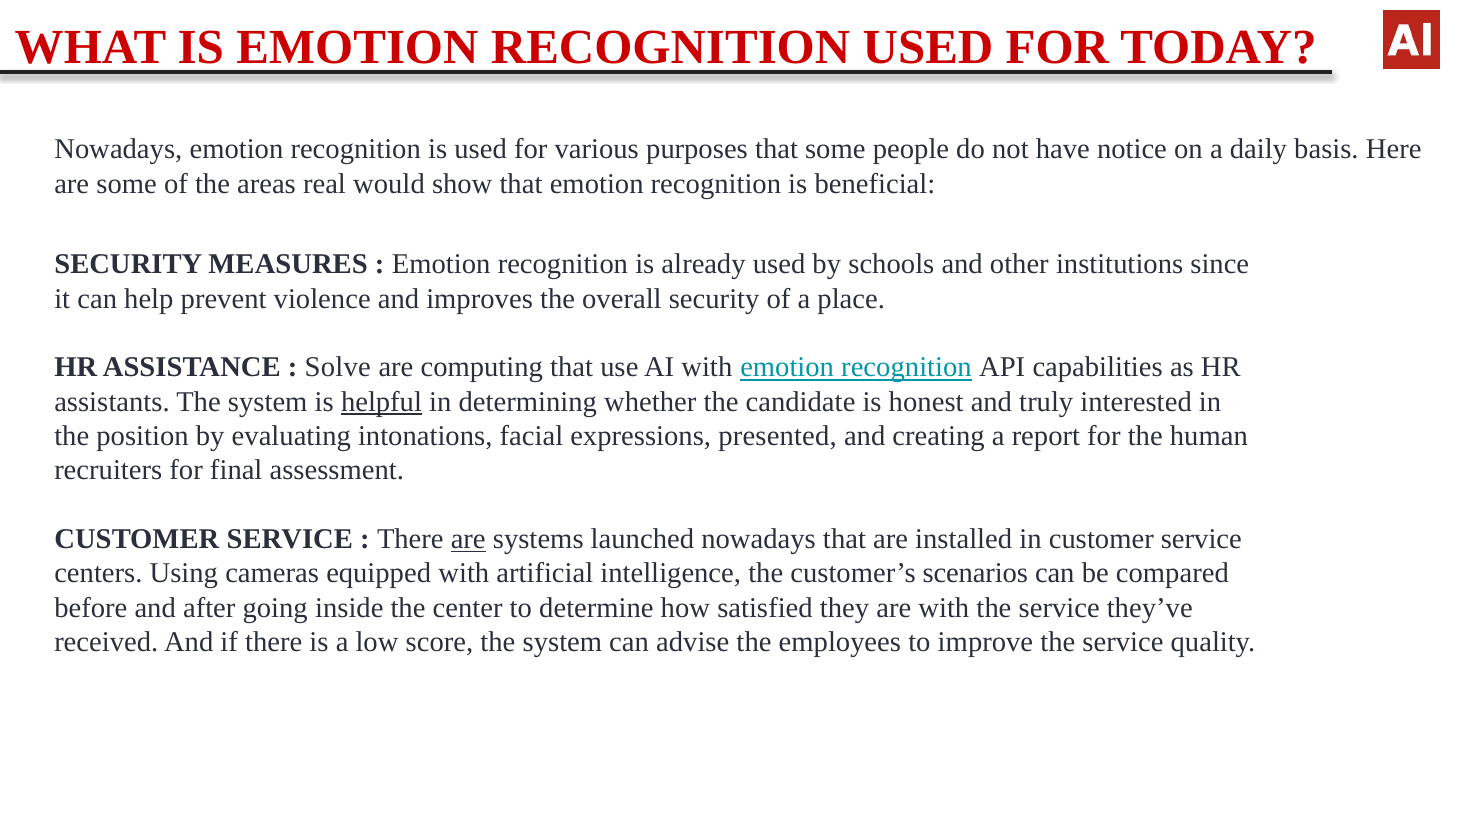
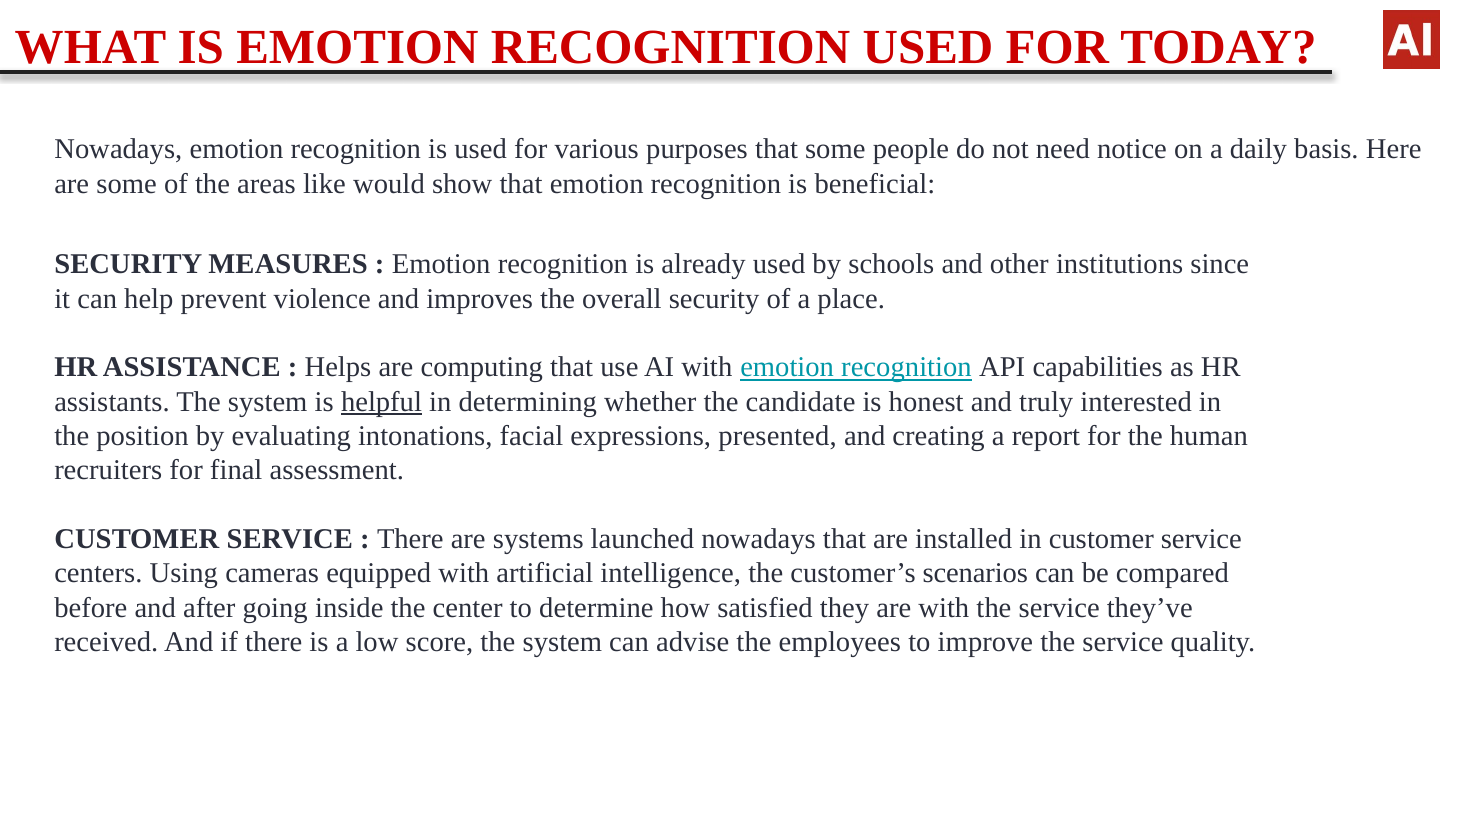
have: have -> need
real: real -> like
Solve: Solve -> Helps
are at (468, 539) underline: present -> none
